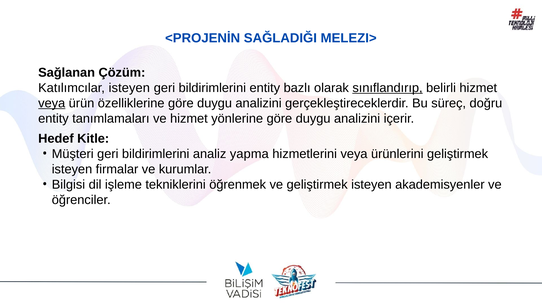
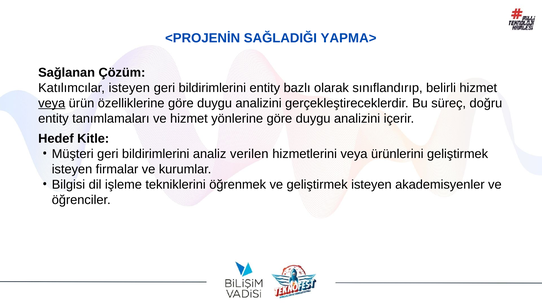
MELEZI>: MELEZI> -> YAPMA>
sınıflandırıp underline: present -> none
yapma: yapma -> verilen
